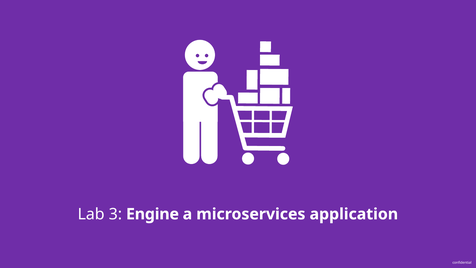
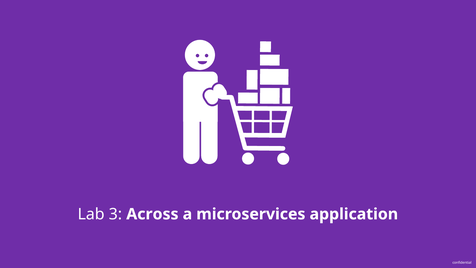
Engine: Engine -> Across
